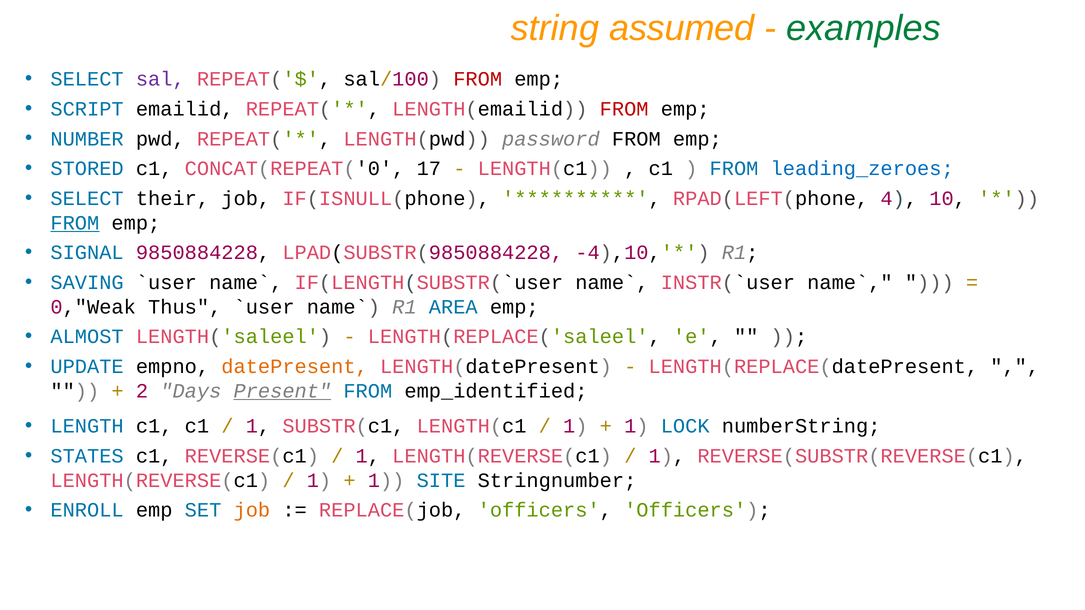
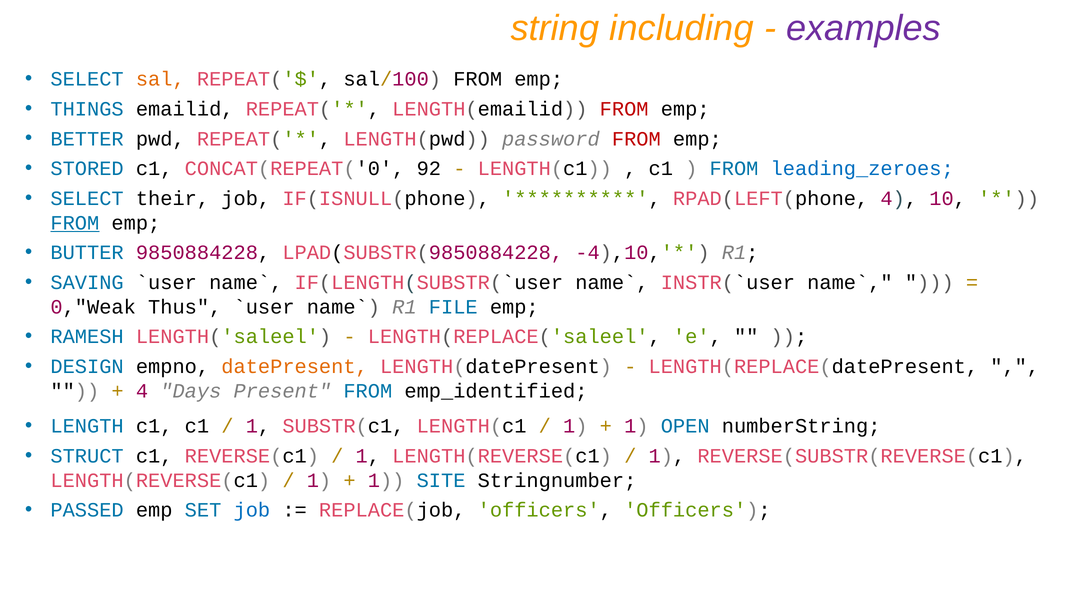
assumed: assumed -> including
examples colour: green -> purple
sal colour: purple -> orange
FROM at (478, 79) colour: red -> black
SCRIPT: SCRIPT -> THINGS
NUMBER: NUMBER -> BETTER
FROM at (636, 139) colour: black -> red
17: 17 -> 92
SIGNAL: SIGNAL -> BUTTER
AREA: AREA -> FILE
ALMOST: ALMOST -> RAMESH
UPDATE: UPDATE -> DESIGN
2 at (142, 391): 2 -> 4
Present underline: present -> none
LOCK: LOCK -> OPEN
STATES: STATES -> STRUCT
ENROLL: ENROLL -> PASSED
job at (252, 510) colour: orange -> blue
